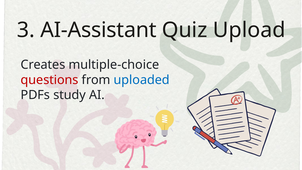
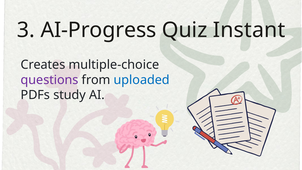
AI-Assistant: AI-Assistant -> AI-Progress
Upload: Upload -> Instant
questions colour: red -> purple
